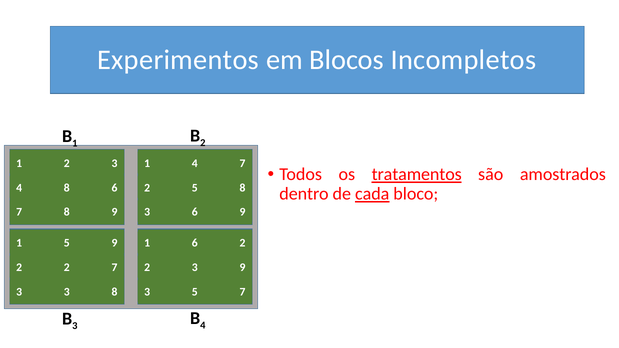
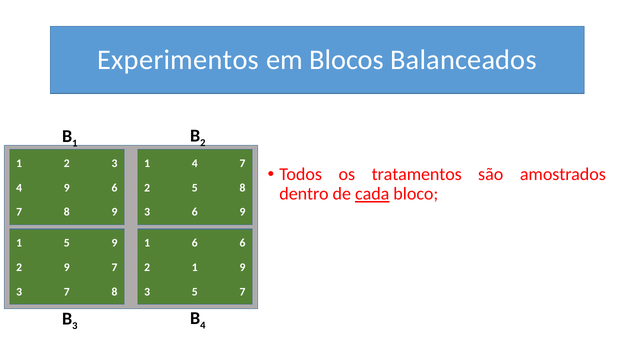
Incompletos: Incompletos -> Balanceados
tratamentos underline: present -> none
4 8: 8 -> 9
6 2: 2 -> 6
2 at (67, 268): 2 -> 9
3 at (195, 268): 3 -> 1
3 3: 3 -> 7
